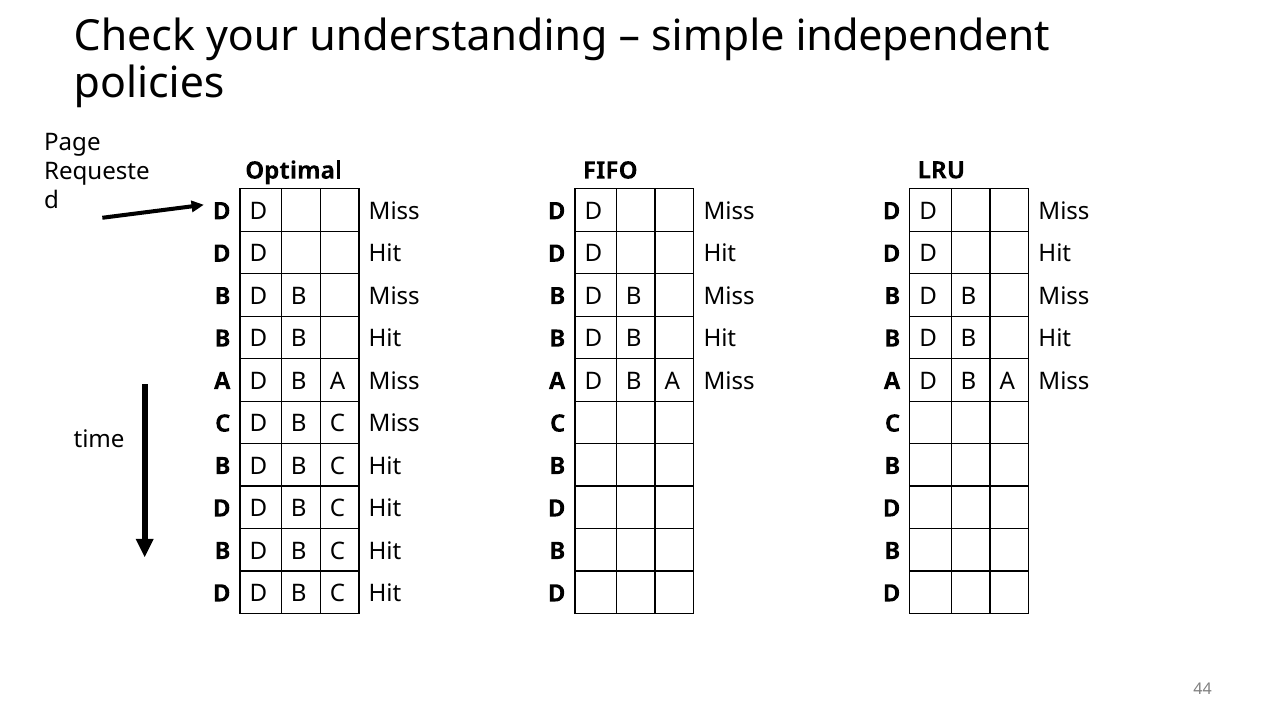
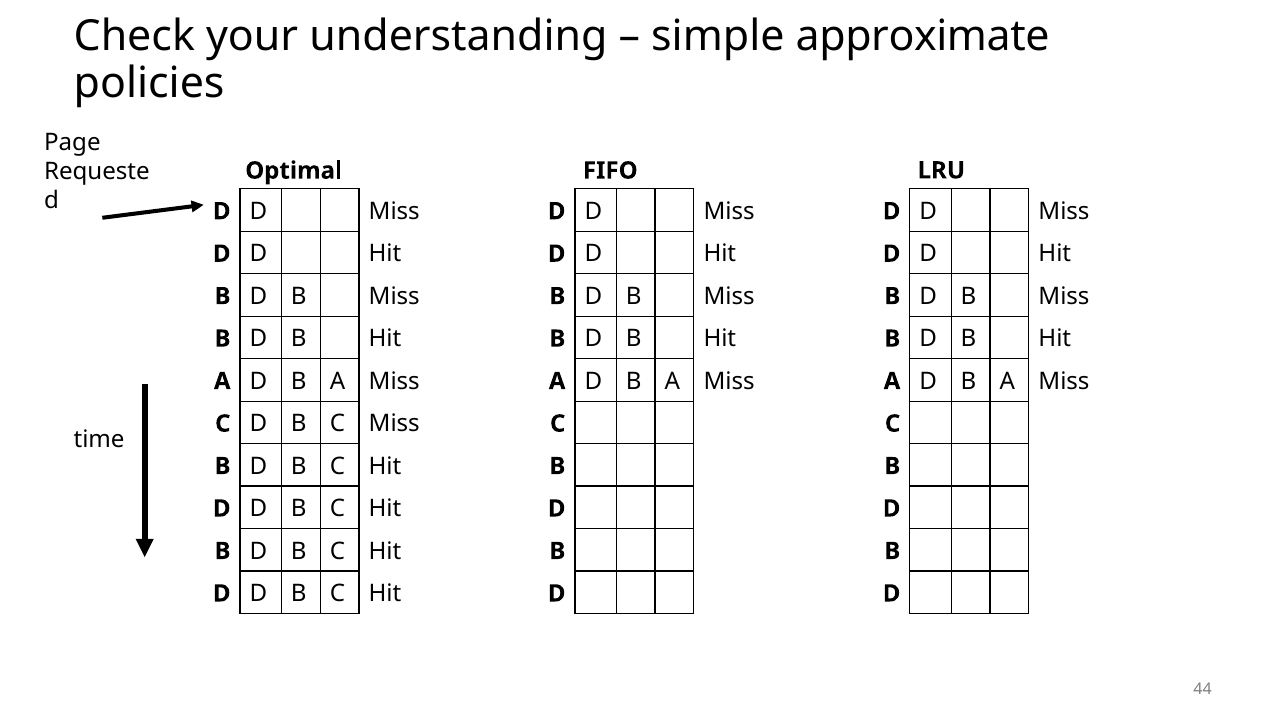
independent: independent -> approximate
